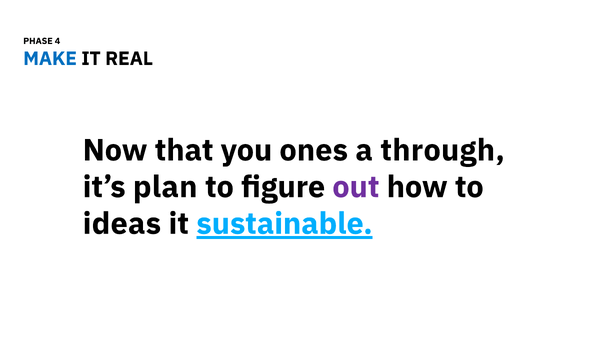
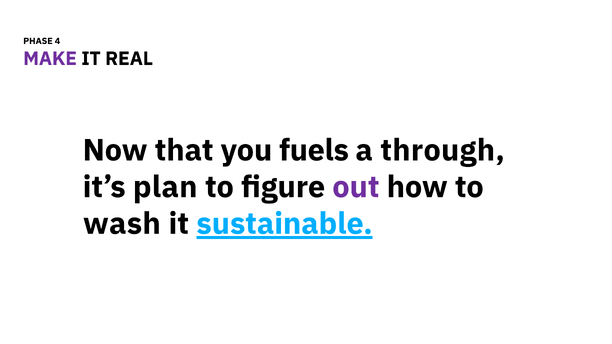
MAKE colour: blue -> purple
ones: ones -> fuels
ideas: ideas -> wash
